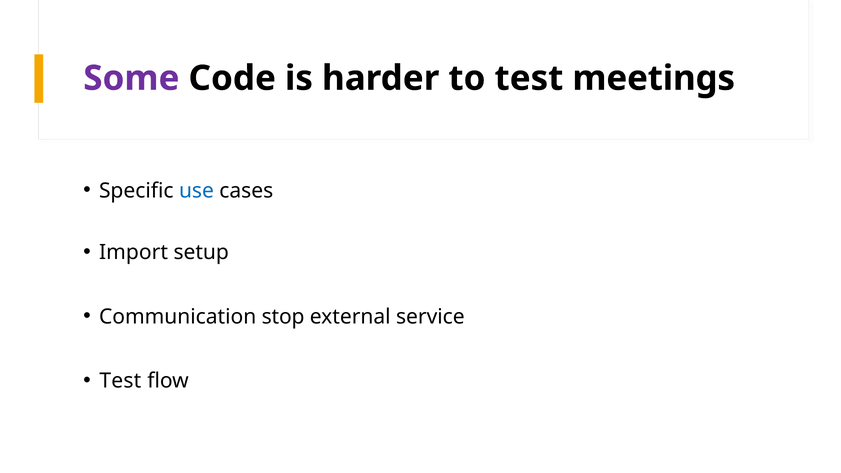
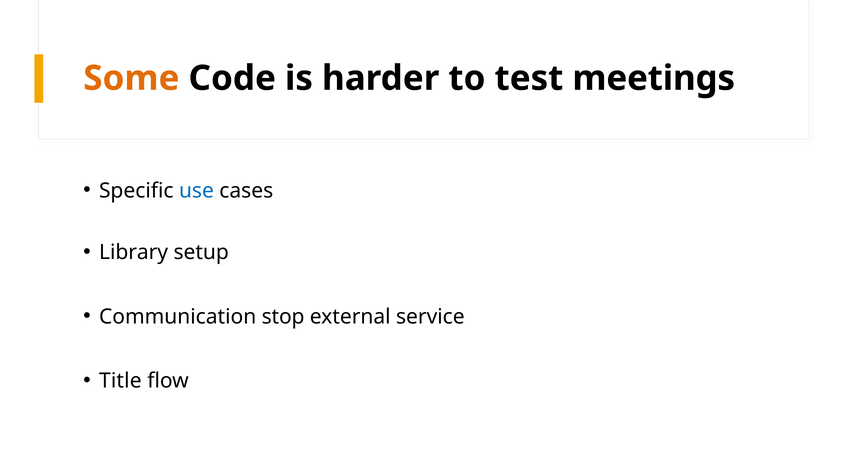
Some colour: purple -> orange
Import: Import -> Library
Test at (120, 381): Test -> Title
